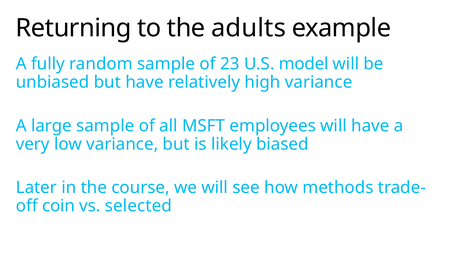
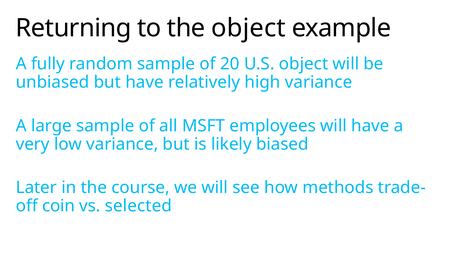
the adults: adults -> object
23: 23 -> 20
U.S model: model -> object
